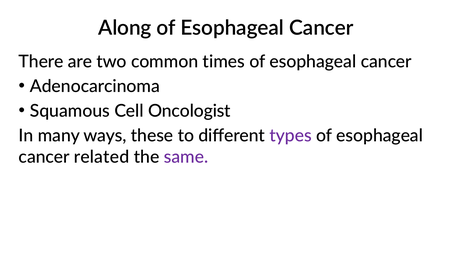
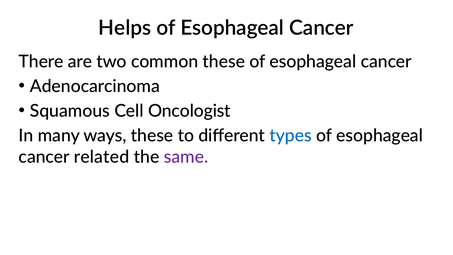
Along: Along -> Helps
common times: times -> these
types colour: purple -> blue
